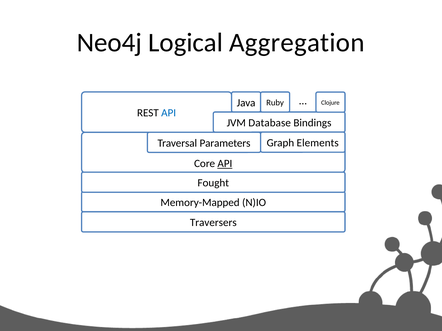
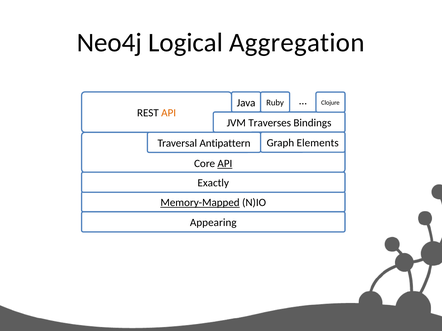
API at (169, 113) colour: blue -> orange
Database: Database -> Traverses
Parameters: Parameters -> Antipattern
Fought: Fought -> Exactly
Memory-Mapped underline: none -> present
Traversers: Traversers -> Appearing
